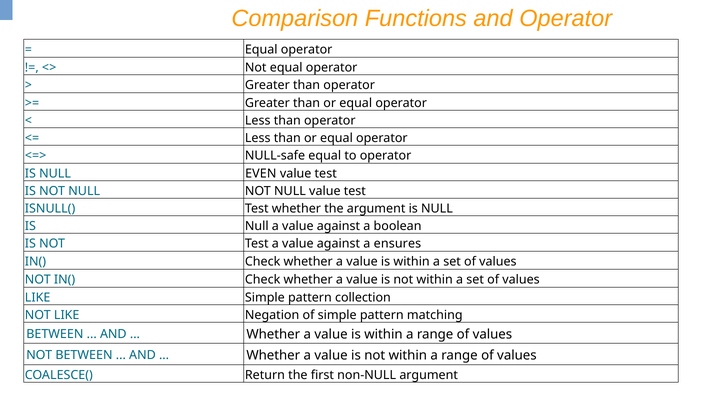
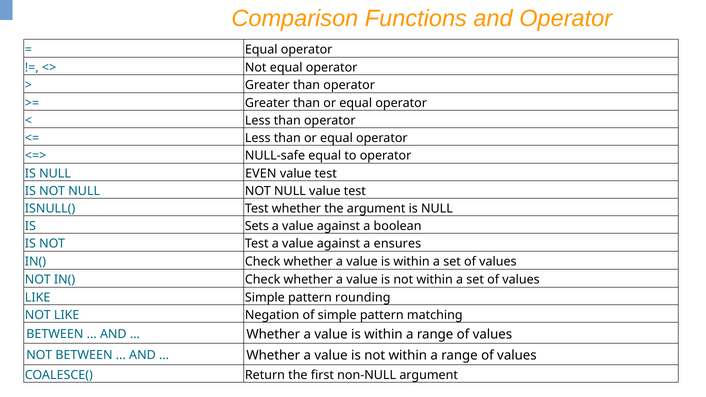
Null at (257, 226): Null -> Sets
collection: collection -> rounding
